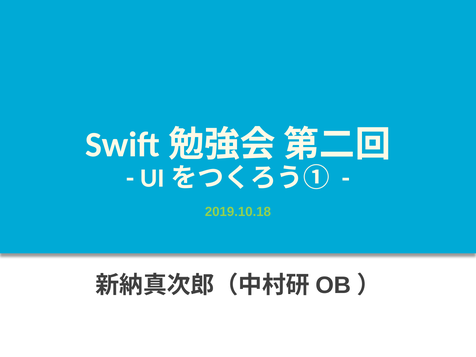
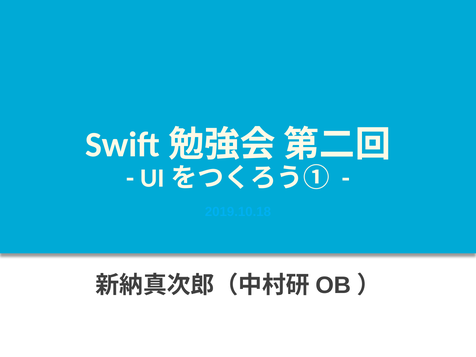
2019.10.18 colour: light green -> light blue
